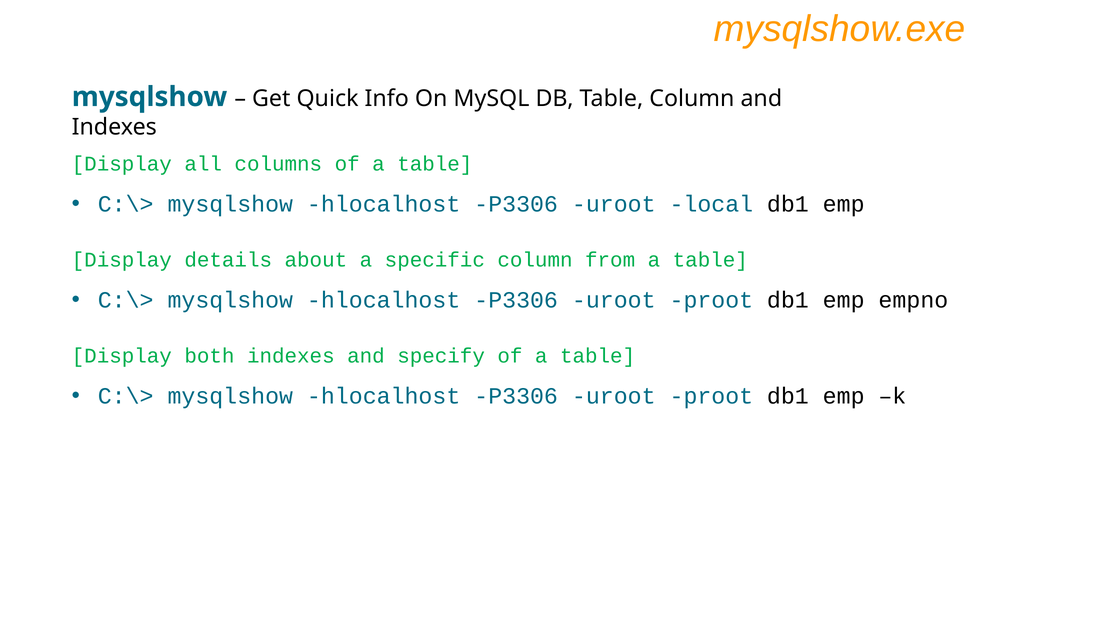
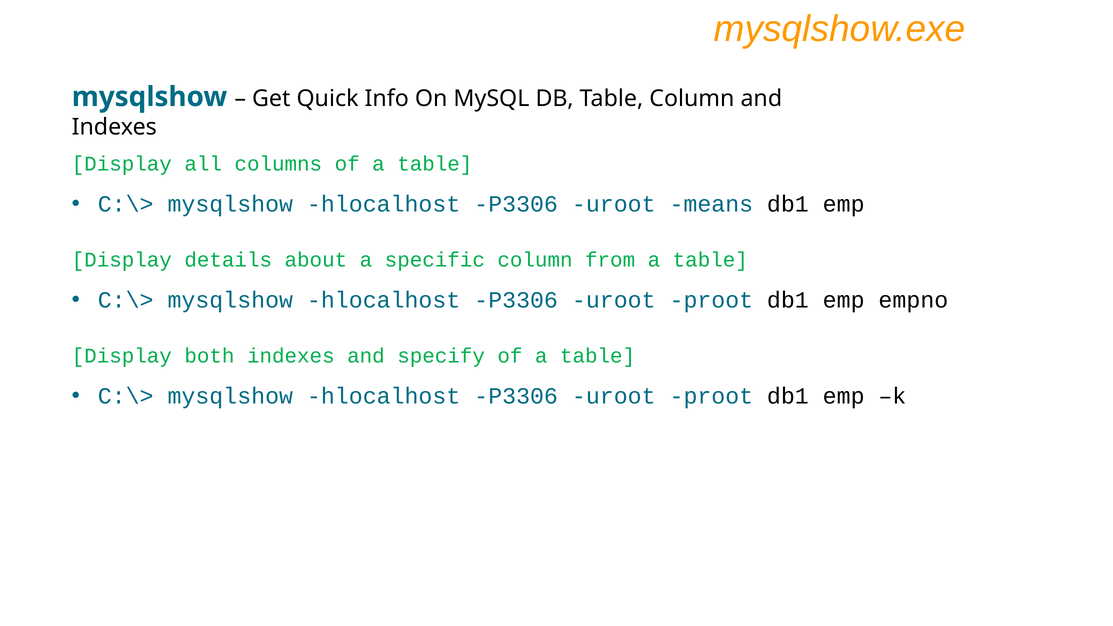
local: local -> means
